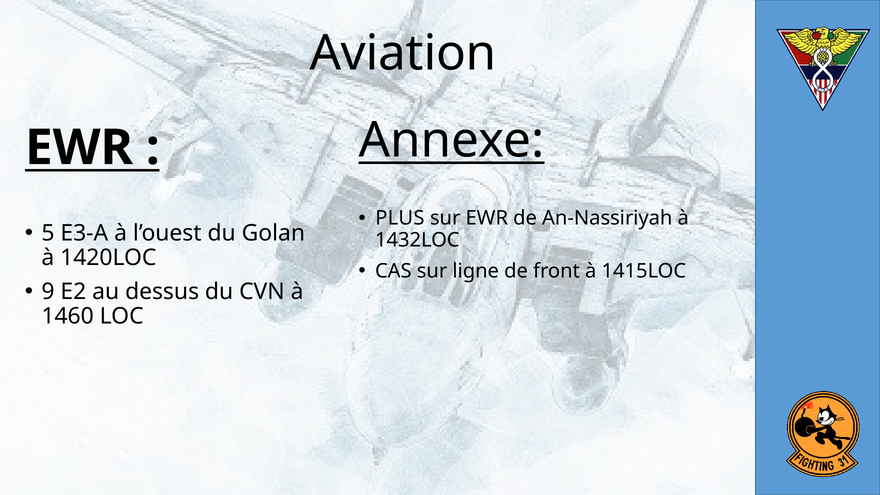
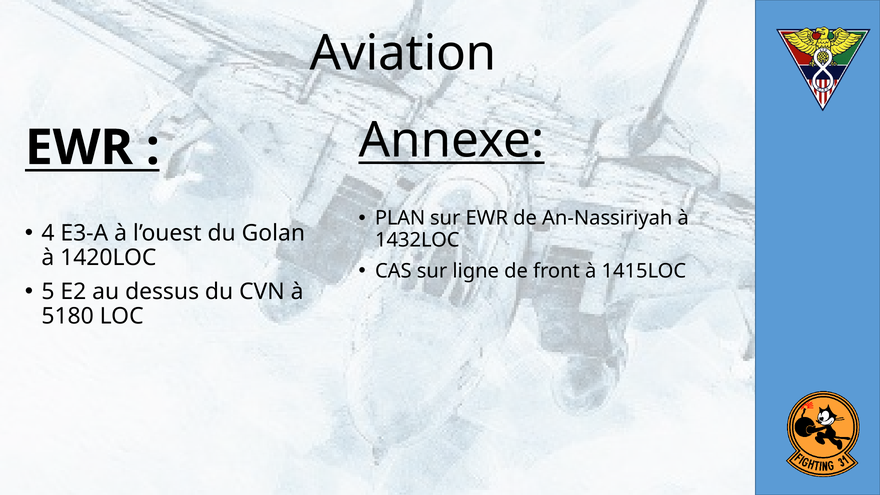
PLUS: PLUS -> PLAN
5: 5 -> 4
9: 9 -> 5
1460: 1460 -> 5180
